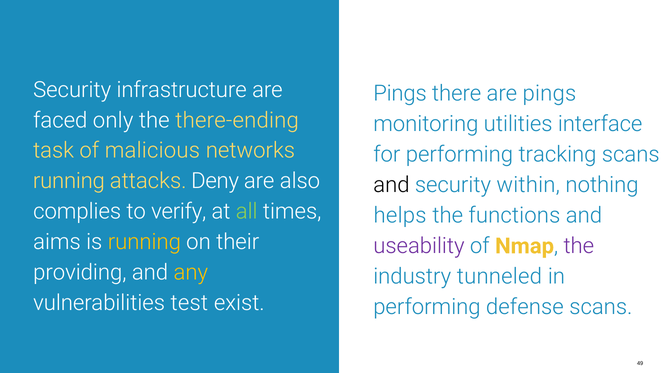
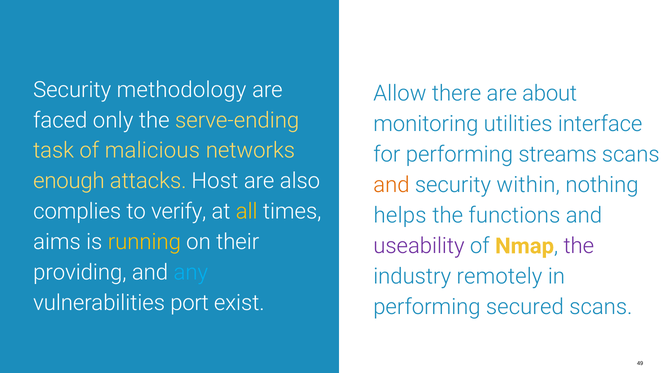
infrastructure: infrastructure -> methodology
Pings at (400, 94): Pings -> Allow
are pings: pings -> about
there-ending: there-ending -> serve-ending
tracking: tracking -> streams
running at (69, 181): running -> enough
Deny: Deny -> Host
and at (391, 185) colour: black -> orange
all colour: light green -> yellow
any colour: yellow -> light blue
tunneled: tunneled -> remotely
test: test -> port
defense: defense -> secured
